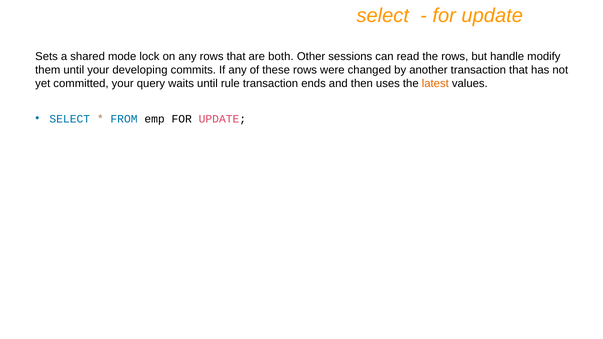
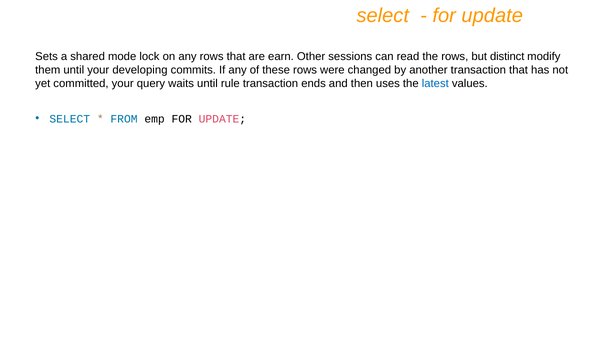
both: both -> earn
handle: handle -> distinct
latest colour: orange -> blue
